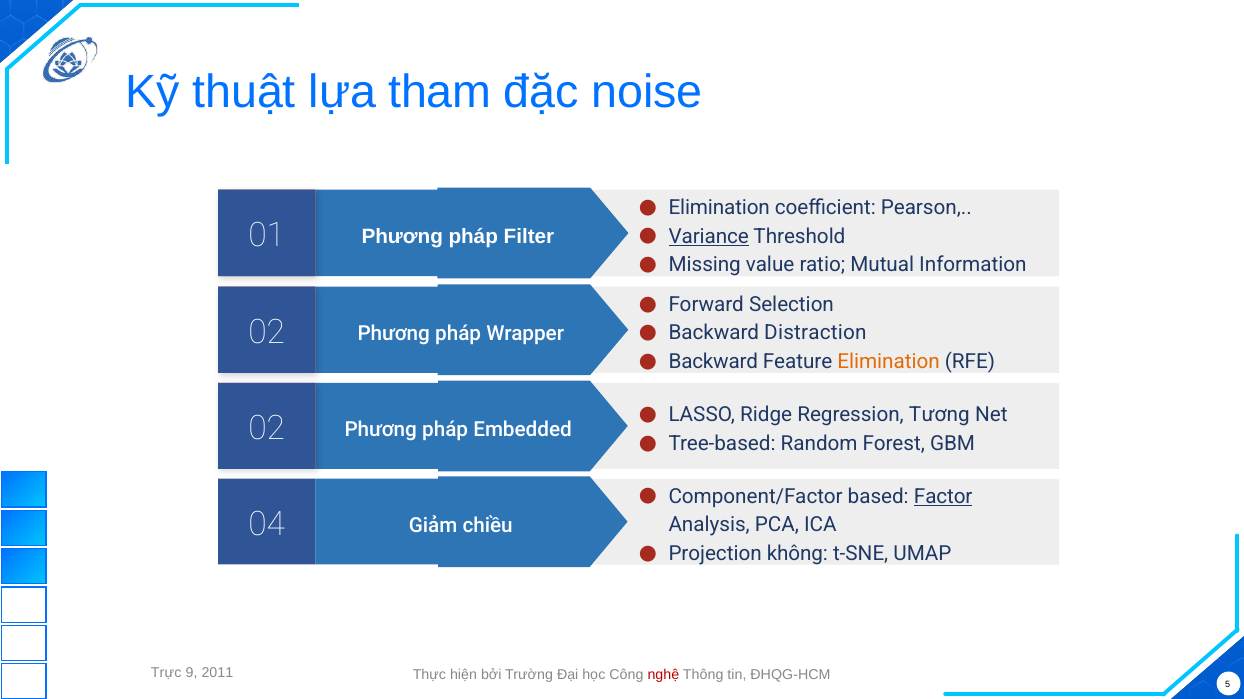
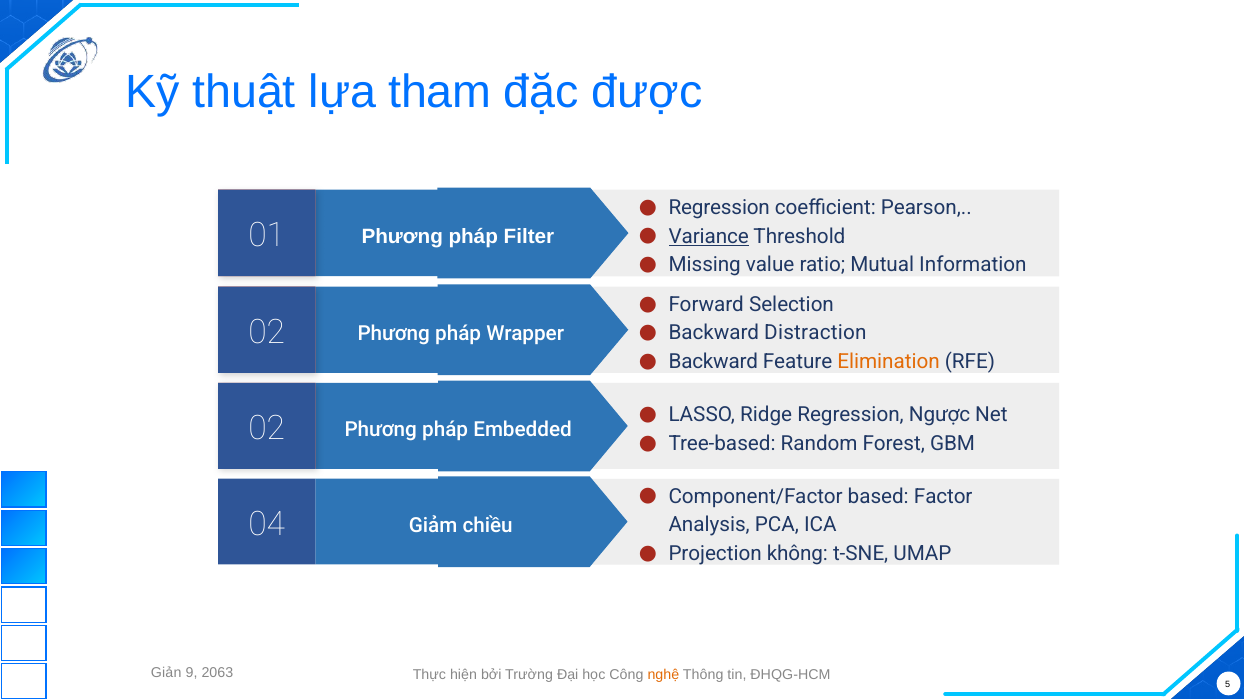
noise: noise -> được
Elimination at (719, 208): Elimination -> Regression
Tương: Tương -> Ngược
Factor underline: present -> none
Trực: Trực -> Giản
2011: 2011 -> 2063
nghệ colour: red -> orange
